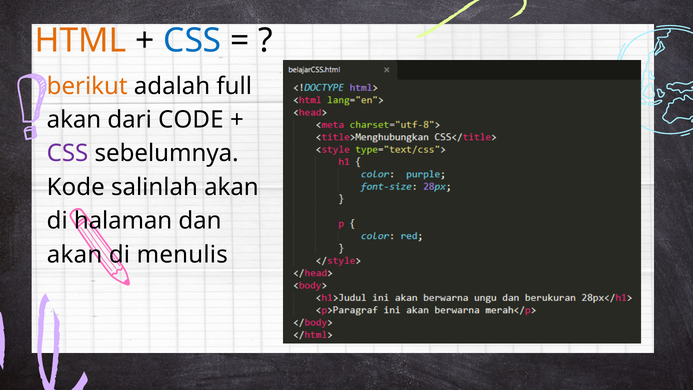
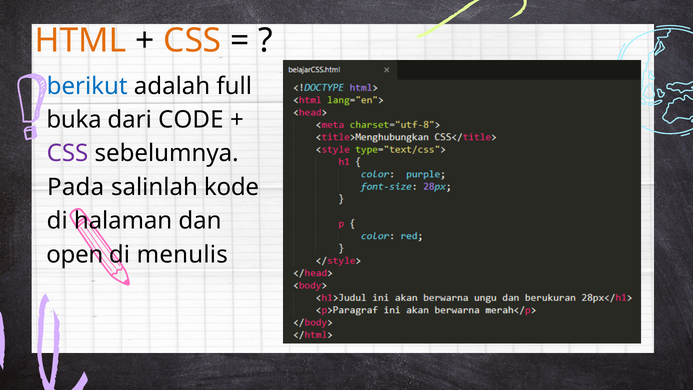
CSS at (192, 41) colour: blue -> orange
berikut colour: orange -> blue
akan at (74, 120): akan -> buka
Kode: Kode -> Pada
salinlah akan: akan -> kode
akan at (75, 254): akan -> open
